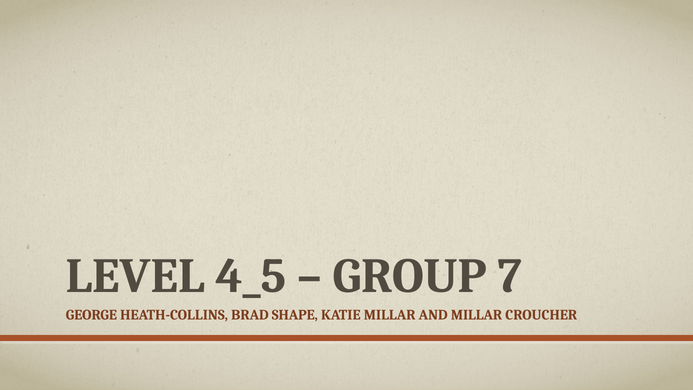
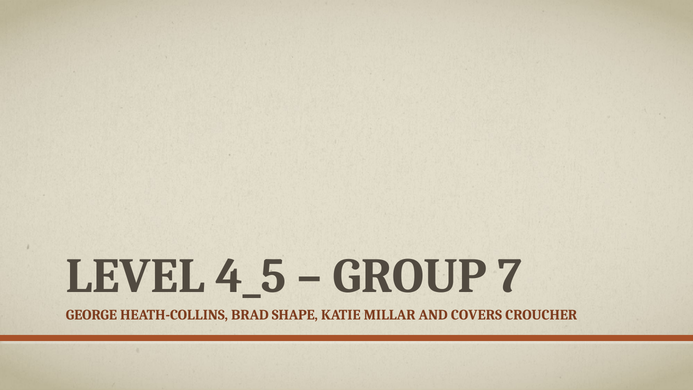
AND MILLAR: MILLAR -> COVERS
